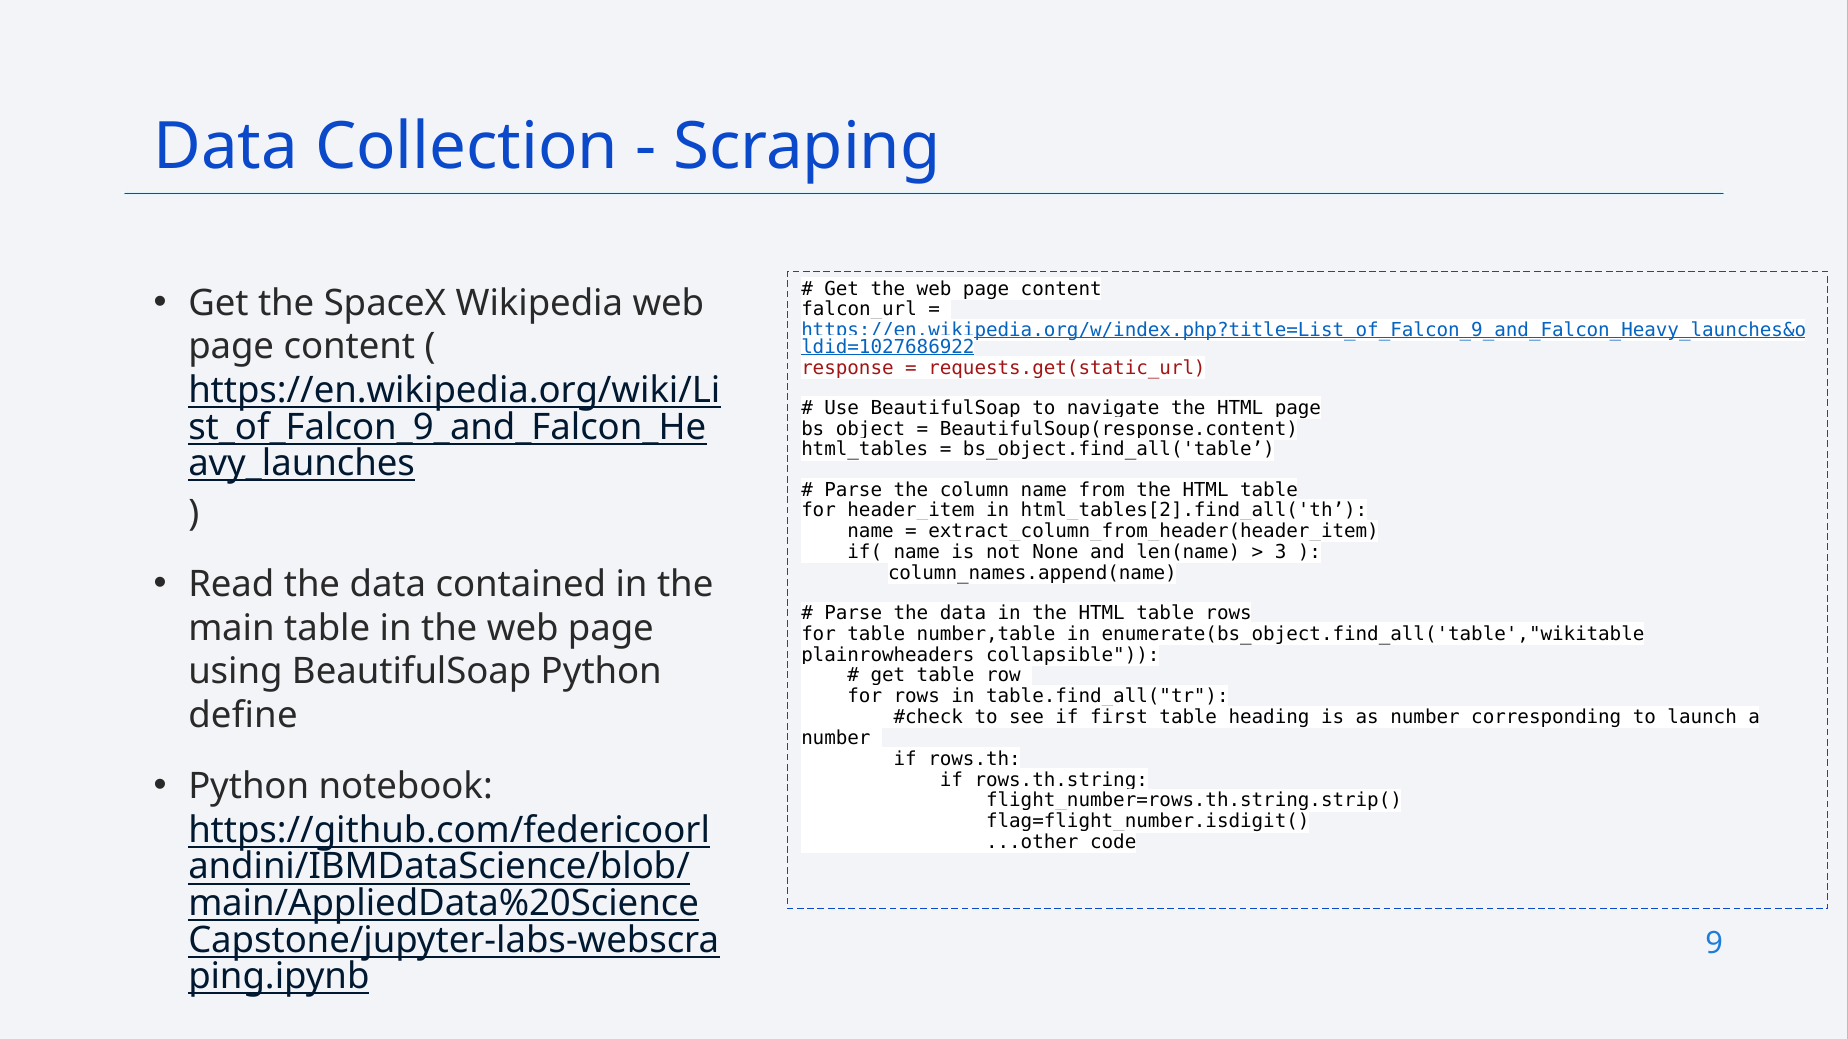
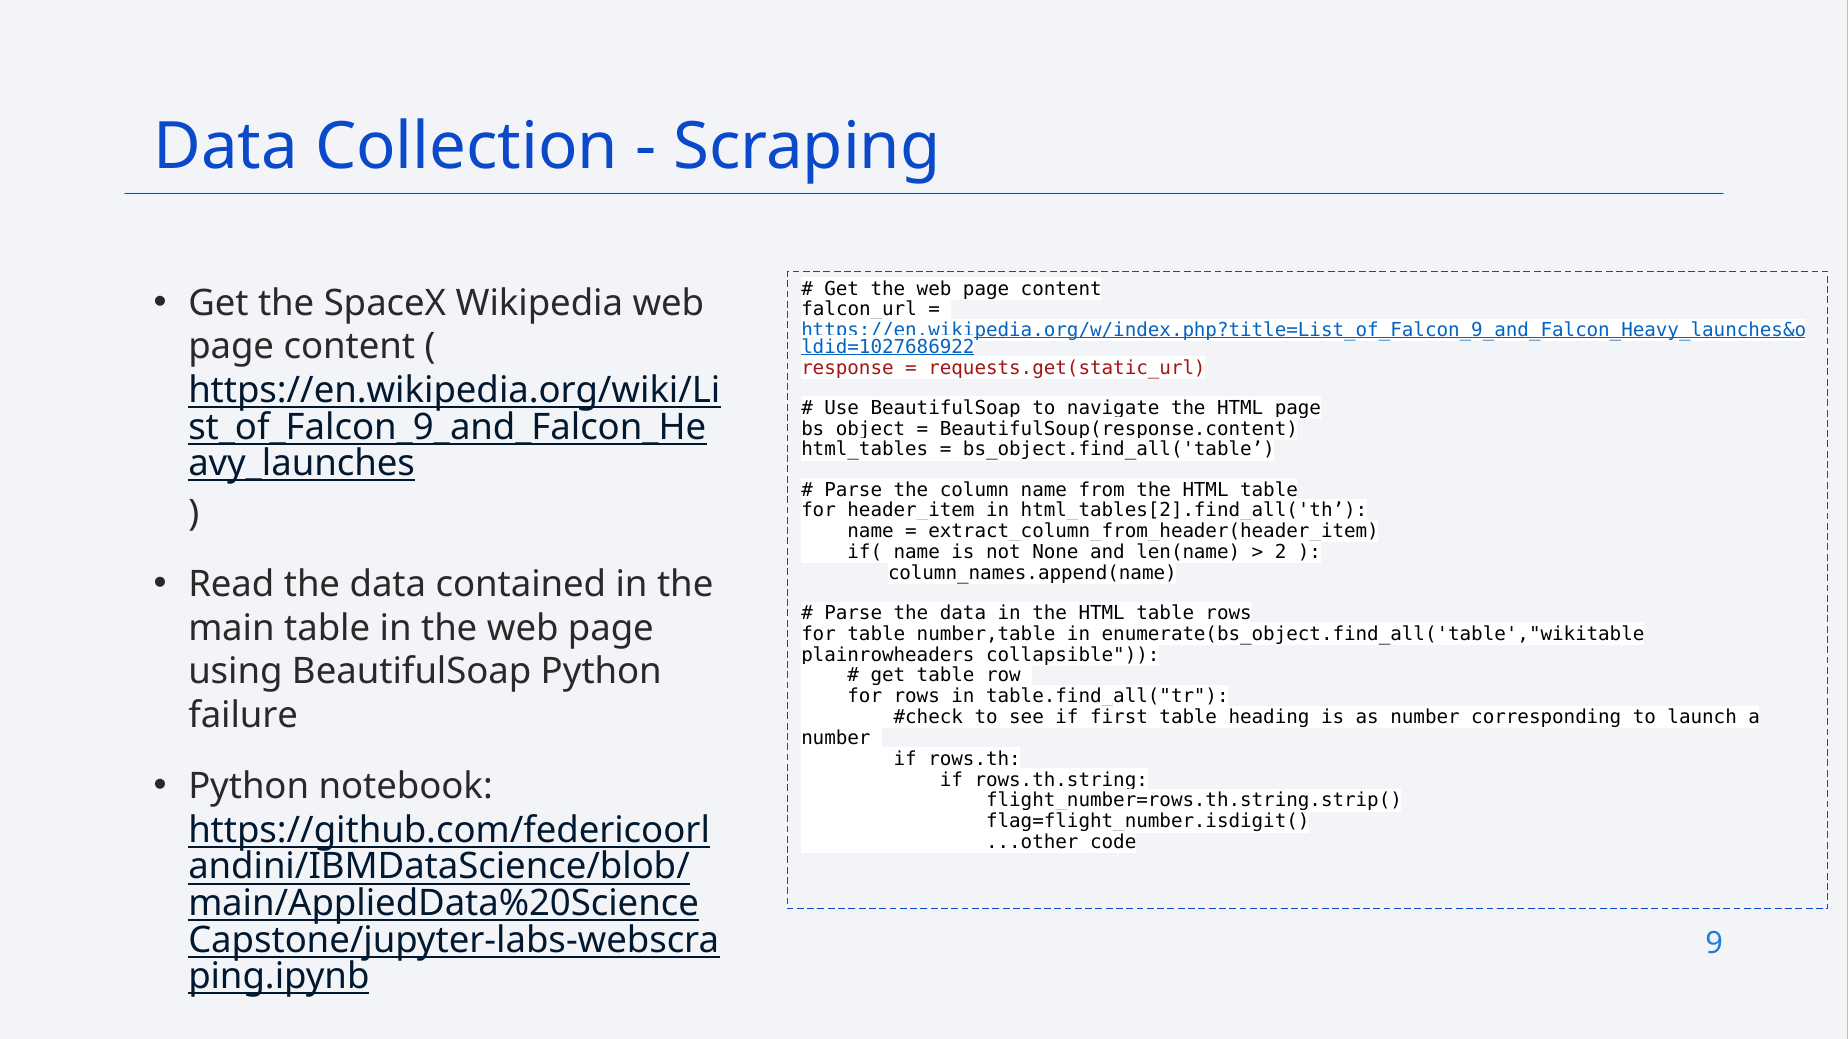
3: 3 -> 2
define: define -> failure
